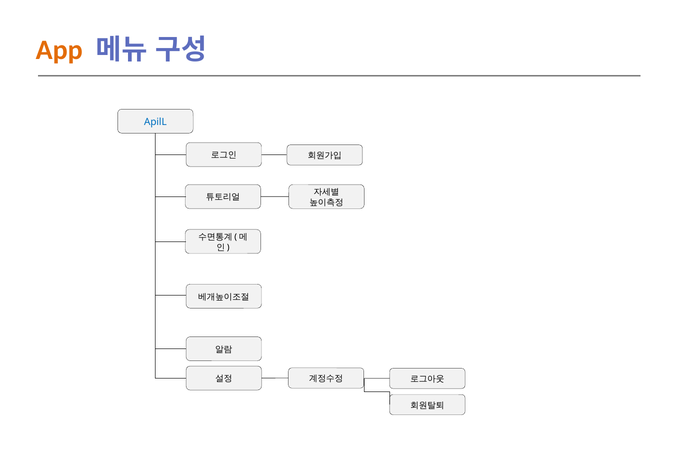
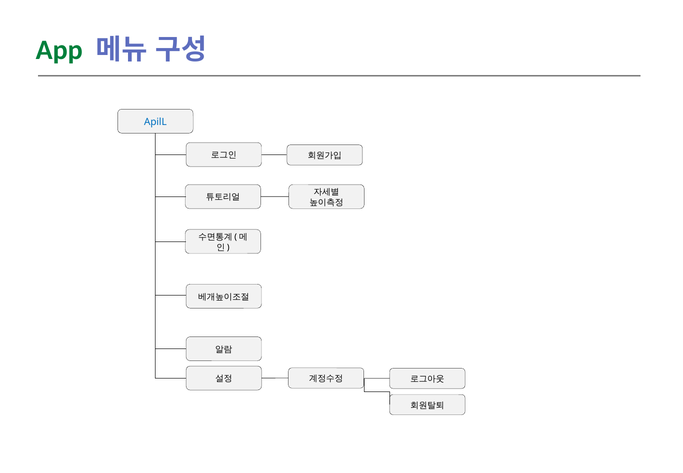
App colour: orange -> green
